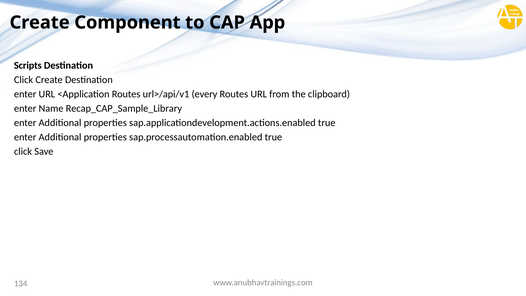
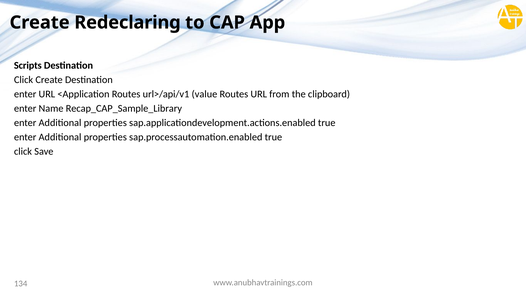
Component: Component -> Redeclaring
every: every -> value
